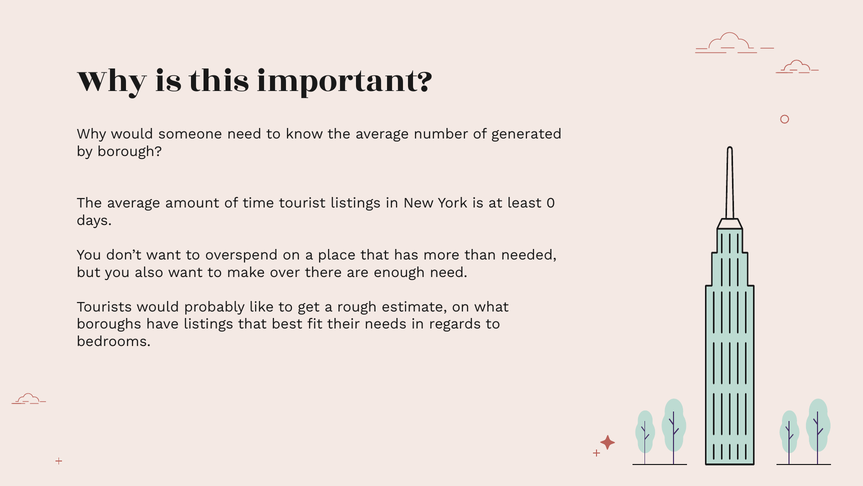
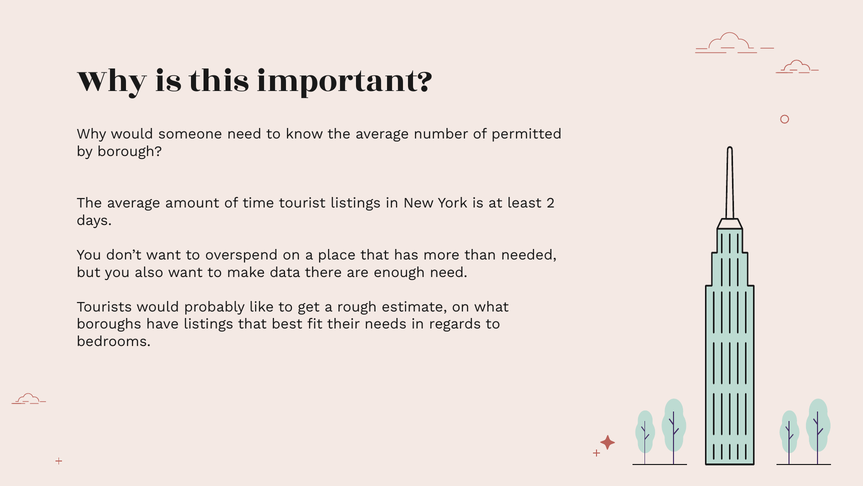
generated: generated -> permitted
0: 0 -> 2
over: over -> data
